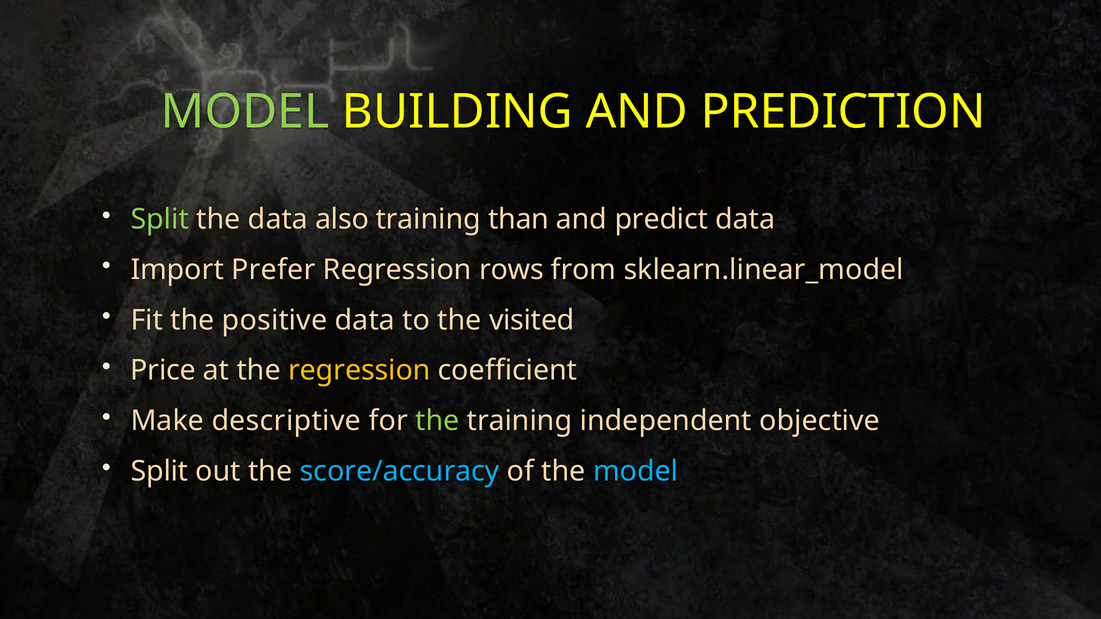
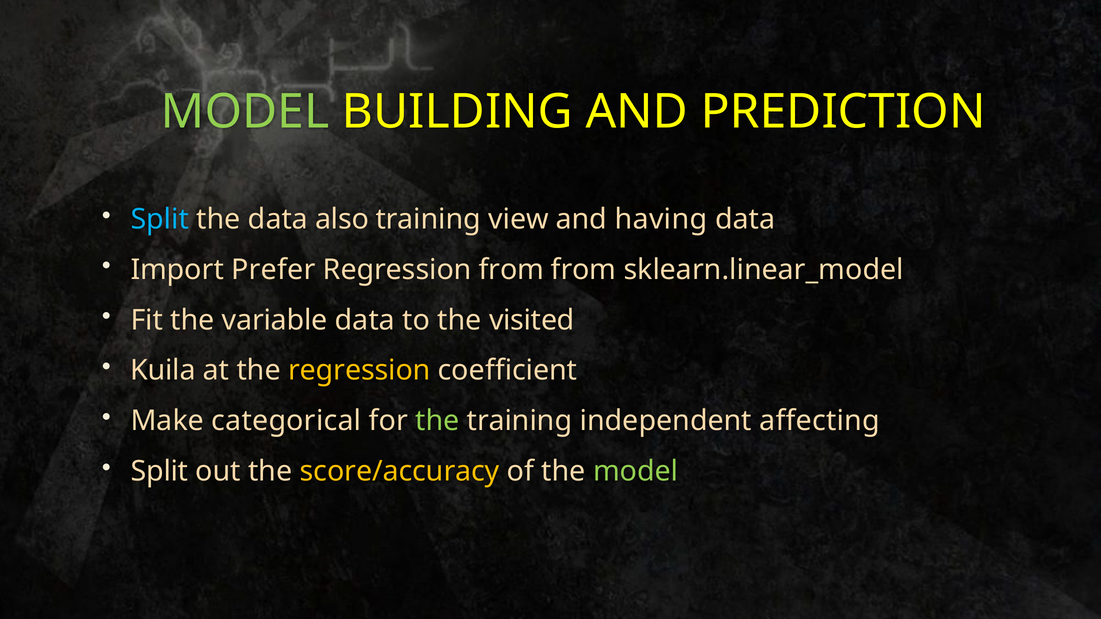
Split at (160, 219) colour: light green -> light blue
than: than -> view
predict: predict -> having
Regression rows: rows -> from
positive: positive -> variable
Price: Price -> Kuila
descriptive: descriptive -> categorical
objective: objective -> affecting
score/accuracy colour: light blue -> yellow
model at (636, 471) colour: light blue -> light green
